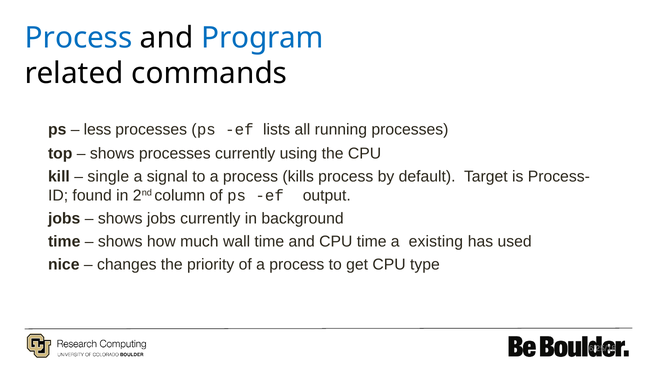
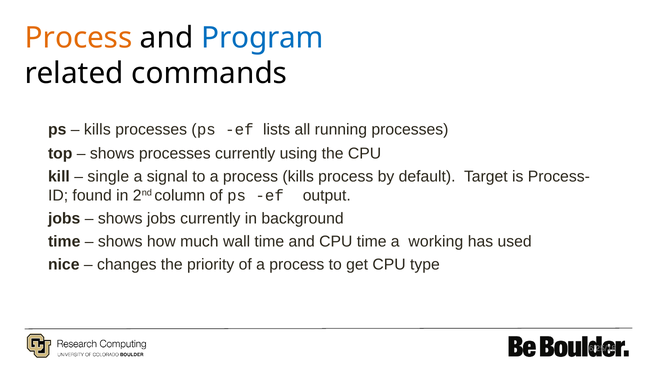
Process at (79, 38) colour: blue -> orange
less at (97, 129): less -> kills
existing: existing -> working
